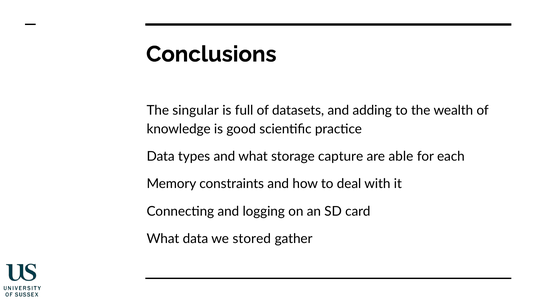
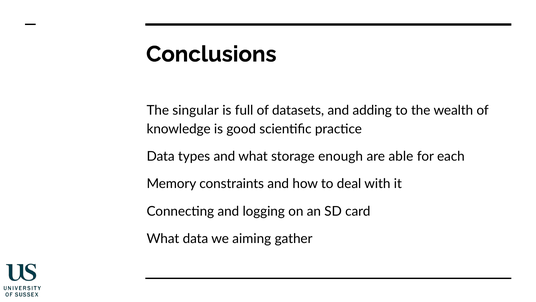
capture: capture -> enough
stored: stored -> aiming
